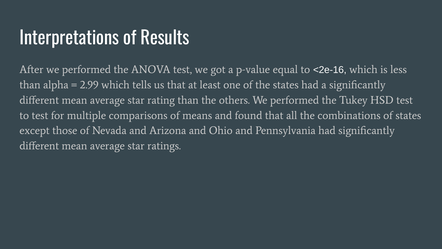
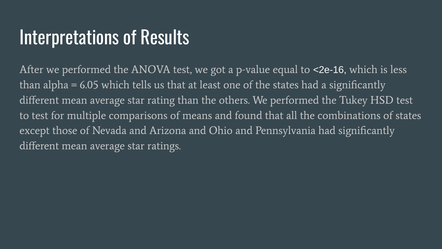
2.99: 2.99 -> 6.05
